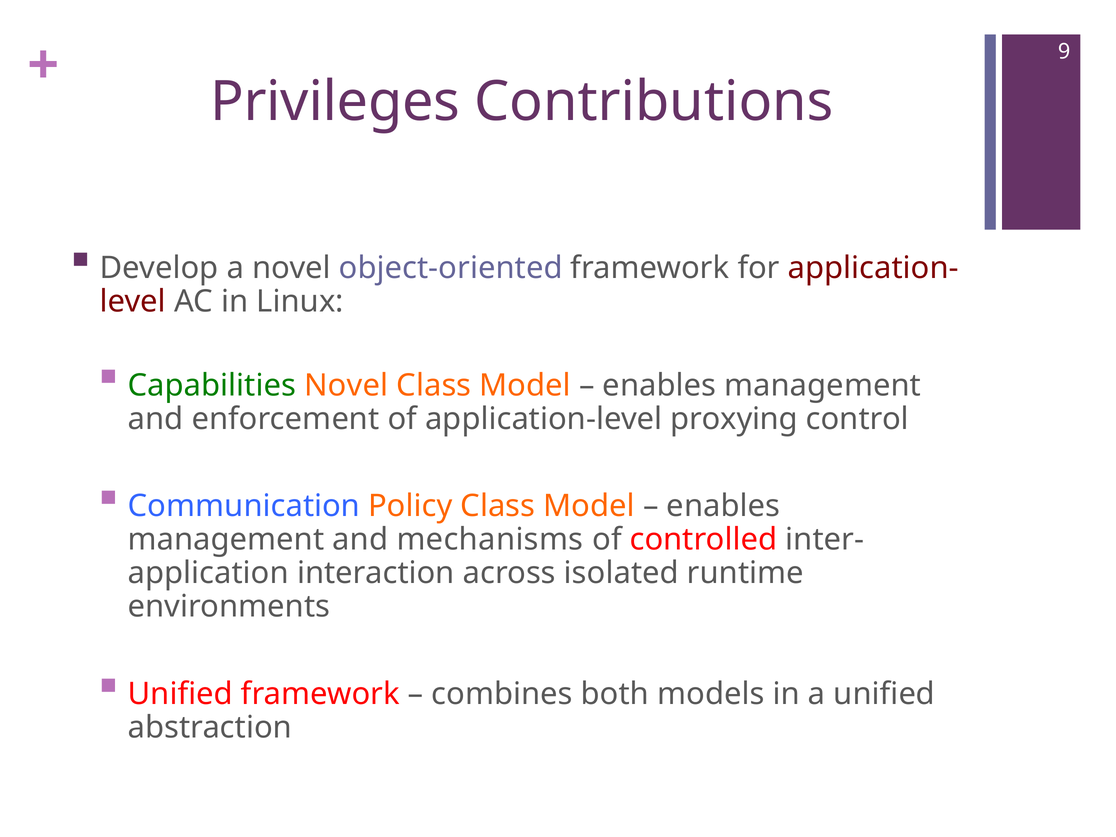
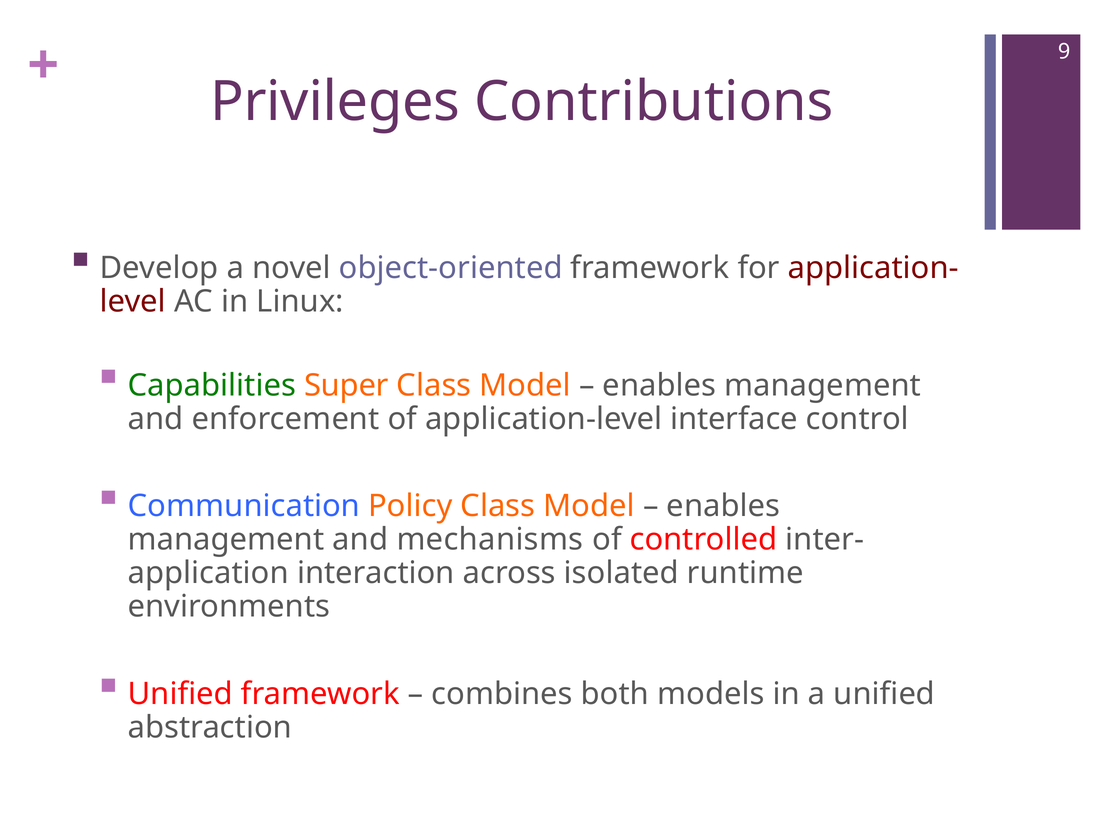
Capabilities Novel: Novel -> Super
proxying: proxying -> interface
